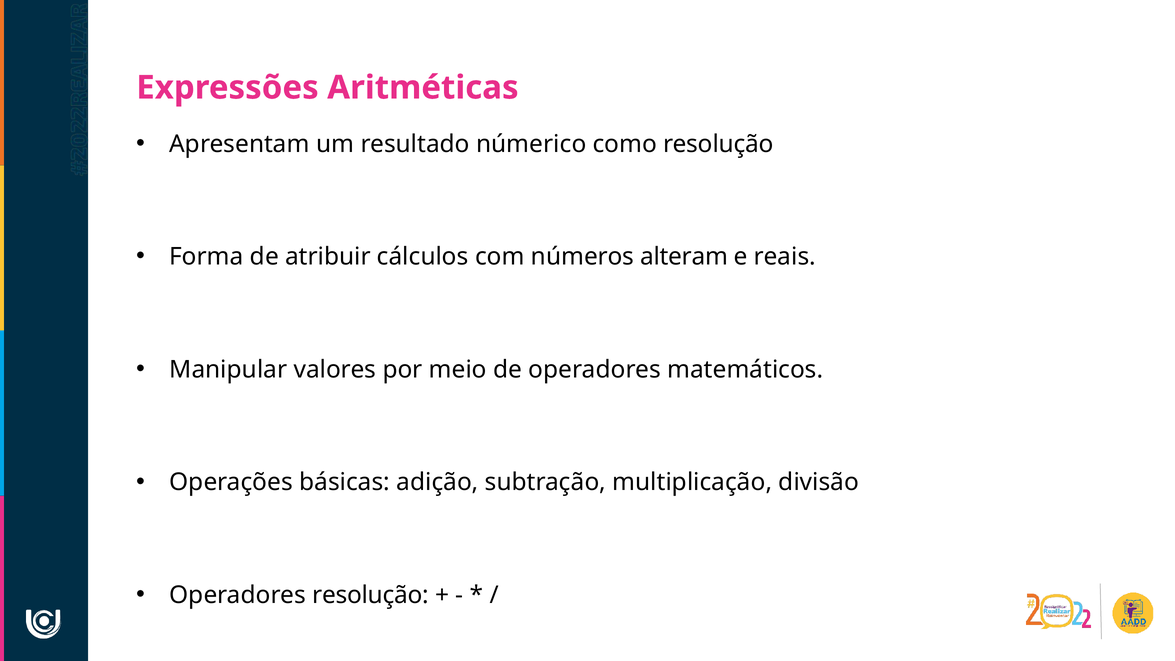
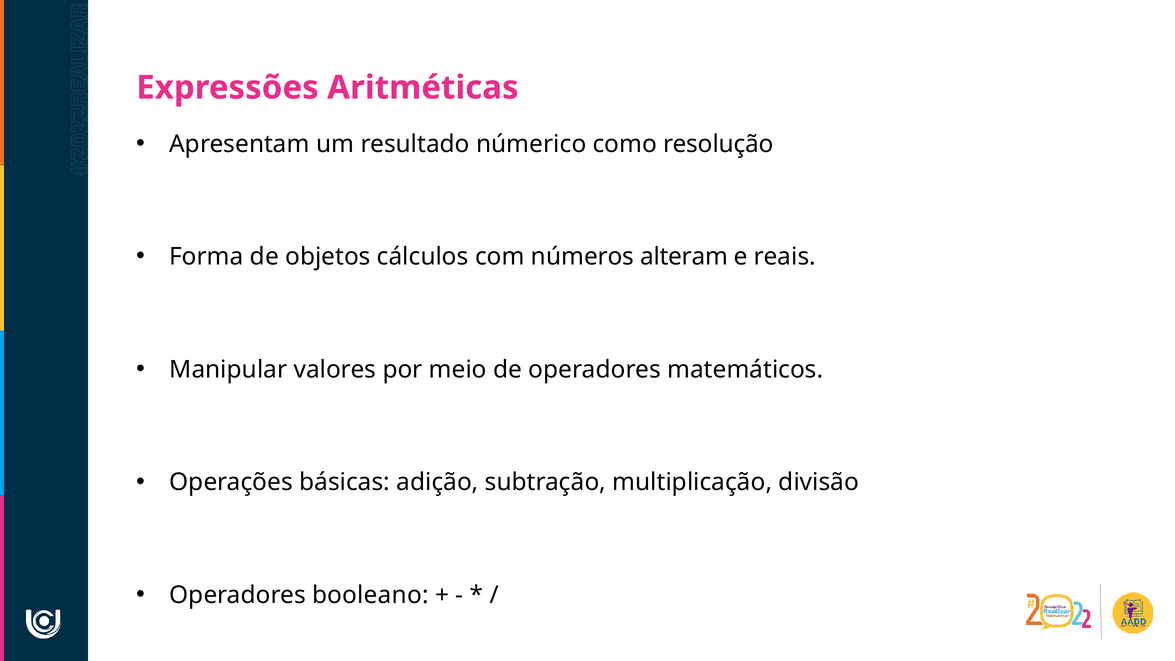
atribuir: atribuir -> objetos
Operadores resolução: resolução -> booleano
